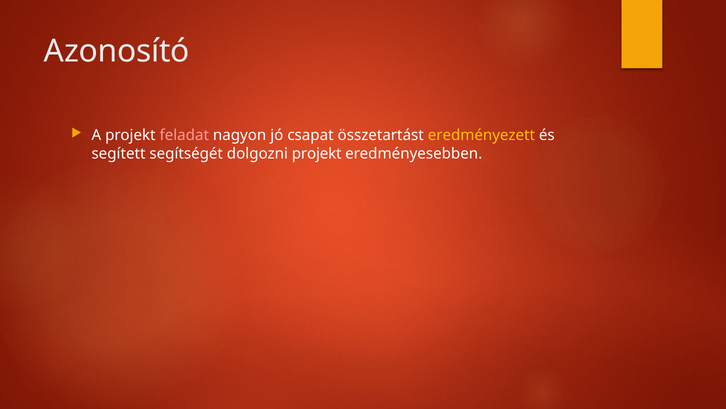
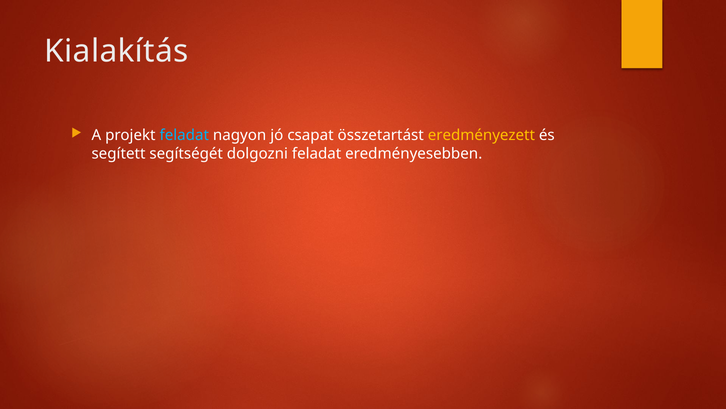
Azonosító: Azonosító -> Kialakítás
feladat at (184, 135) colour: pink -> light blue
dolgozni projekt: projekt -> feladat
